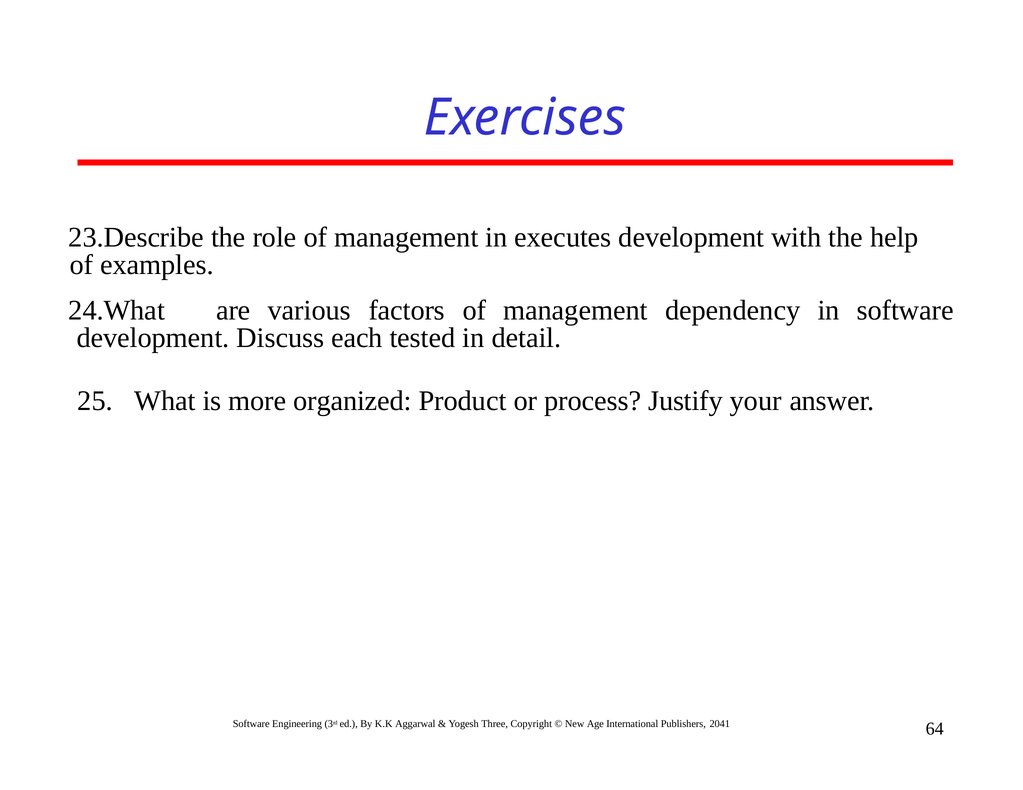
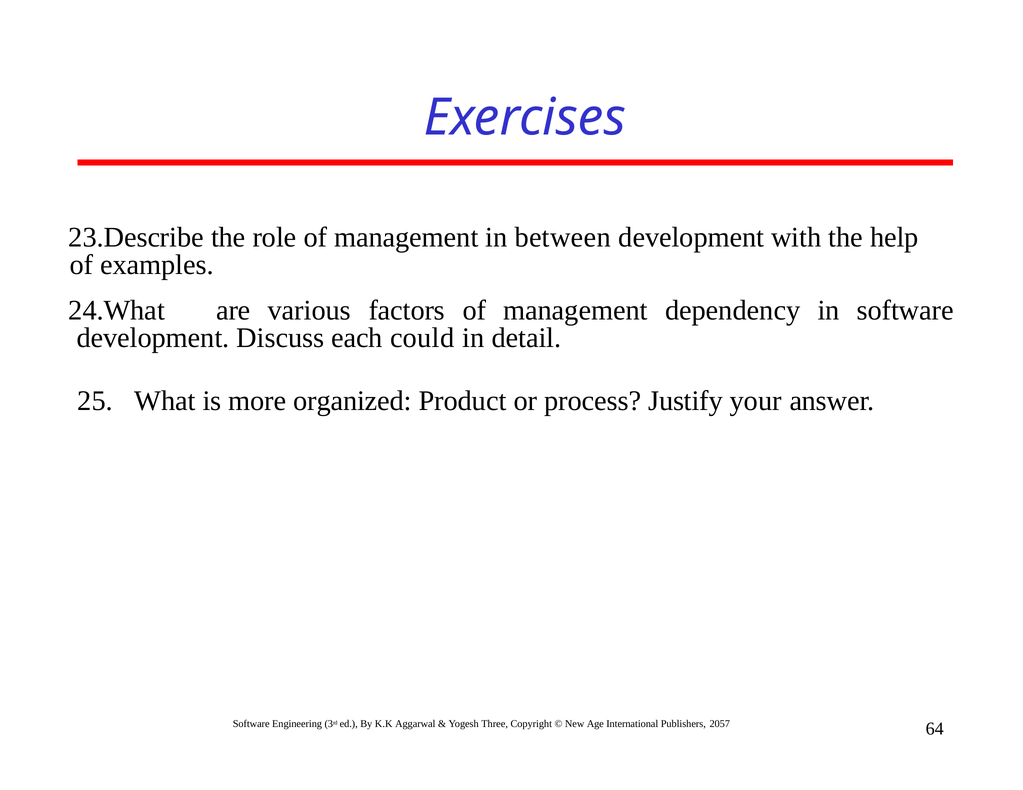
executes: executes -> between
tested: tested -> could
2041: 2041 -> 2057
